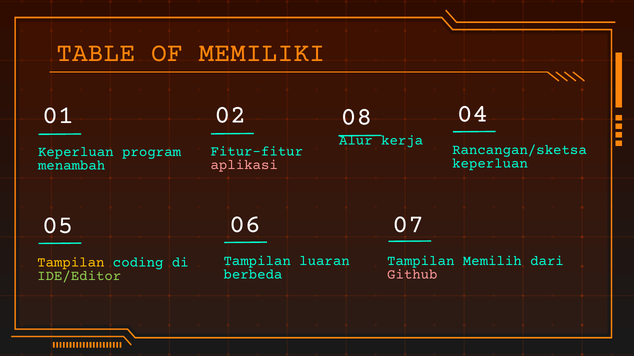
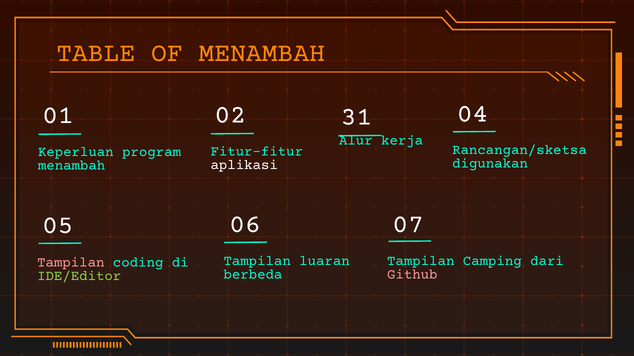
OF MEMILIKI: MEMILIKI -> MENAMBAH
08: 08 -> 31
keperluan at (490, 163): keperluan -> digunakan
aplikasi colour: pink -> white
Memilih: Memilih -> Camping
Tampilan at (71, 263) colour: yellow -> pink
